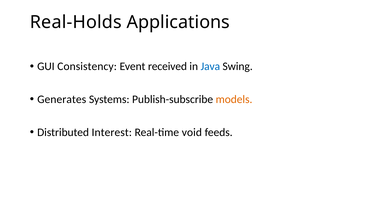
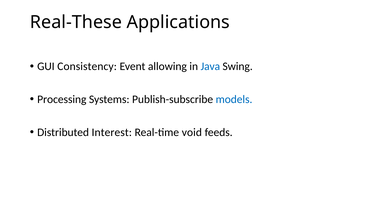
Real-Holds: Real-Holds -> Real-These
received: received -> allowing
Generates: Generates -> Processing
models colour: orange -> blue
